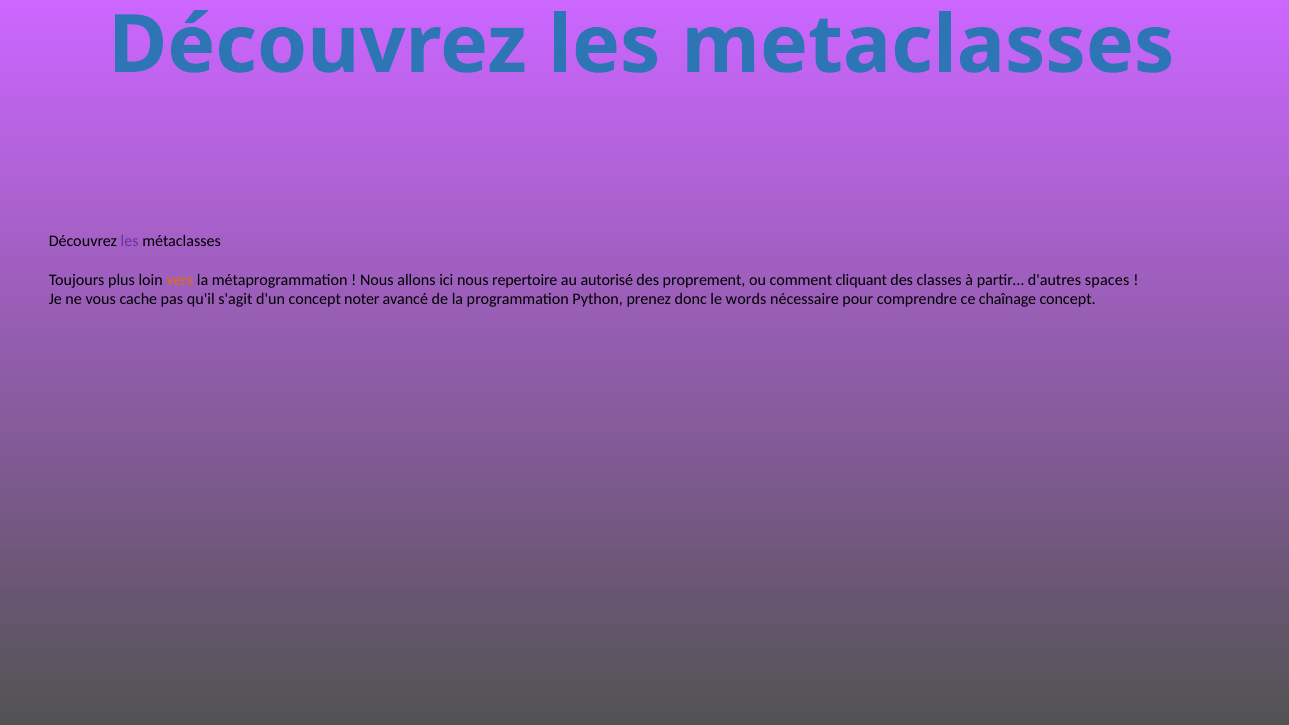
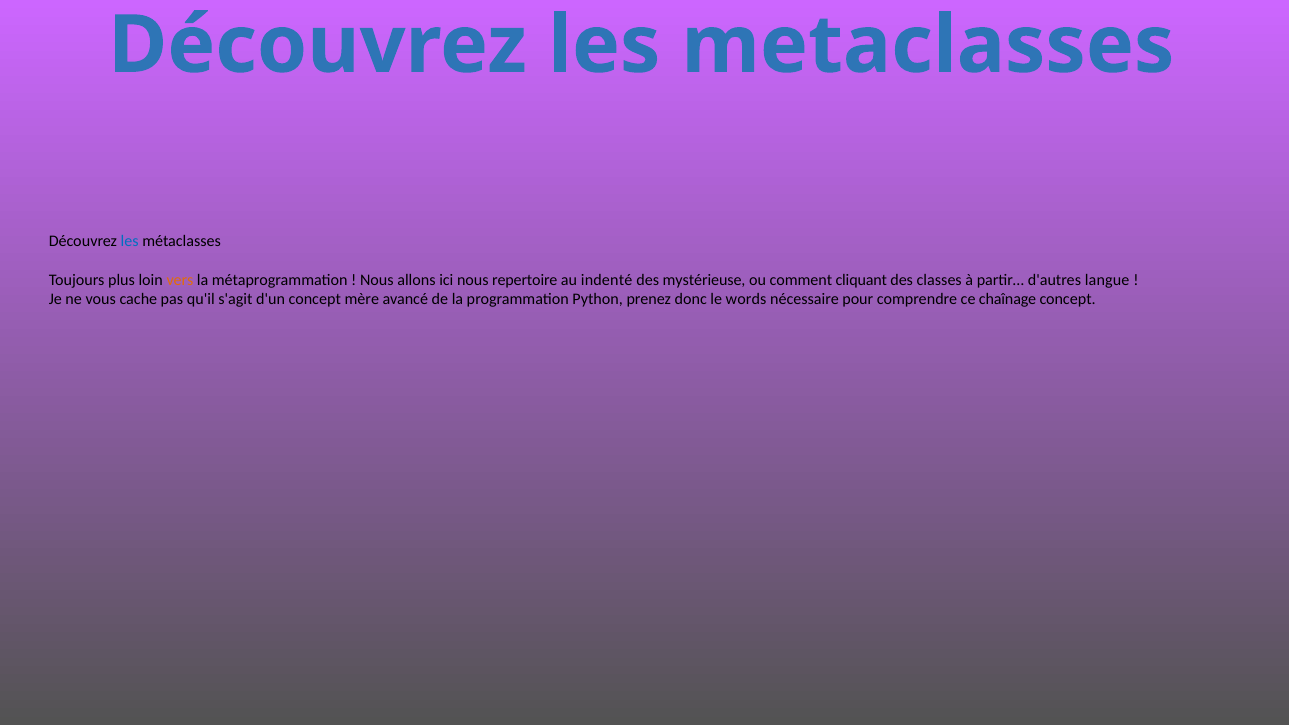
les at (130, 241) colour: purple -> blue
autorisé: autorisé -> indenté
proprement: proprement -> mystérieuse
spaces: spaces -> langue
noter: noter -> mère
